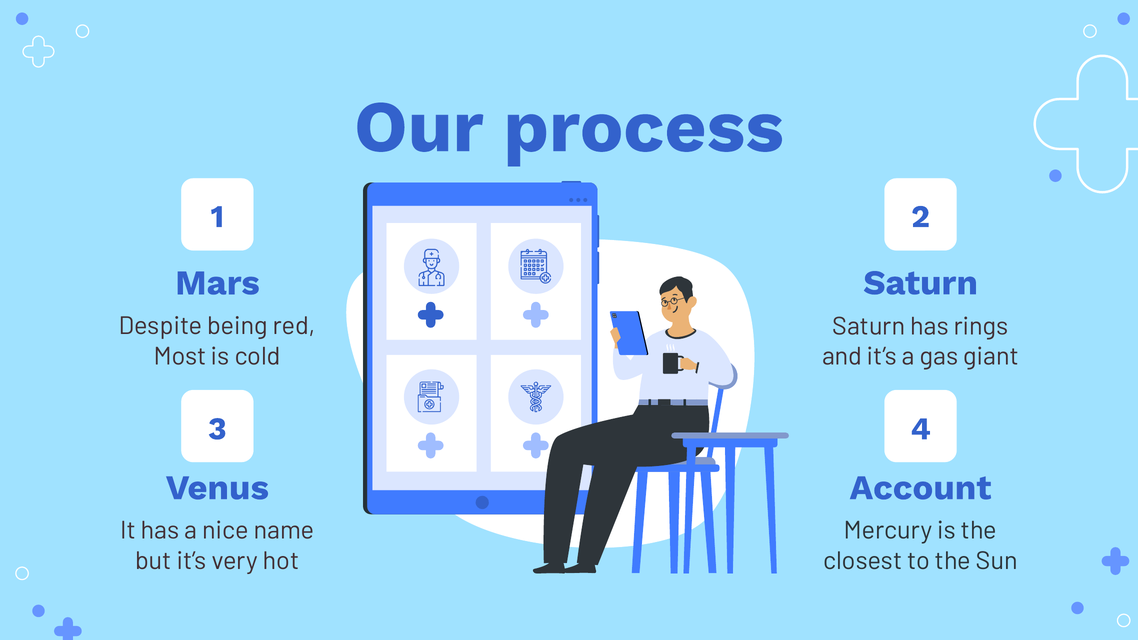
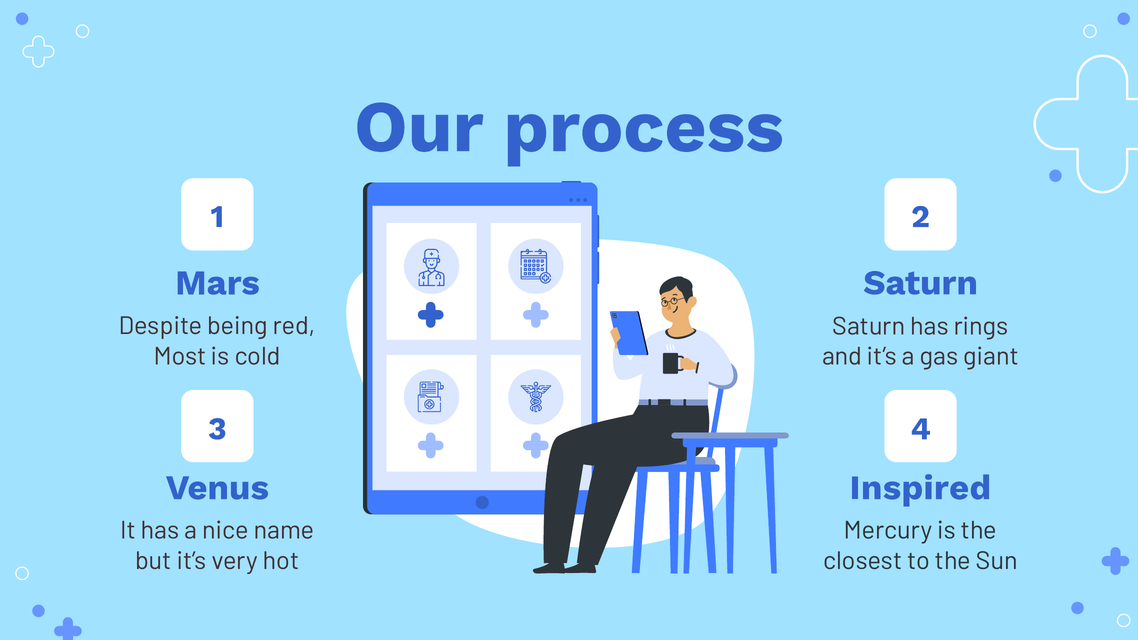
Account: Account -> Inspired
